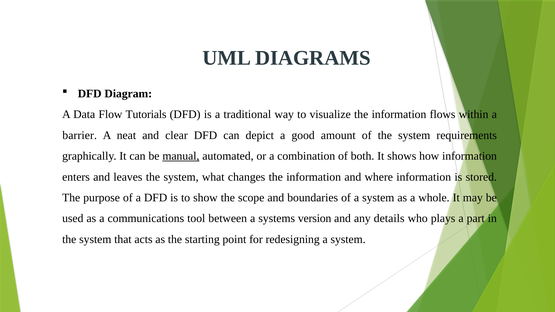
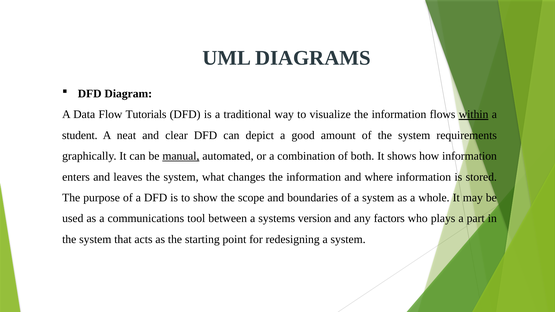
within underline: none -> present
barrier: barrier -> student
details: details -> factors
